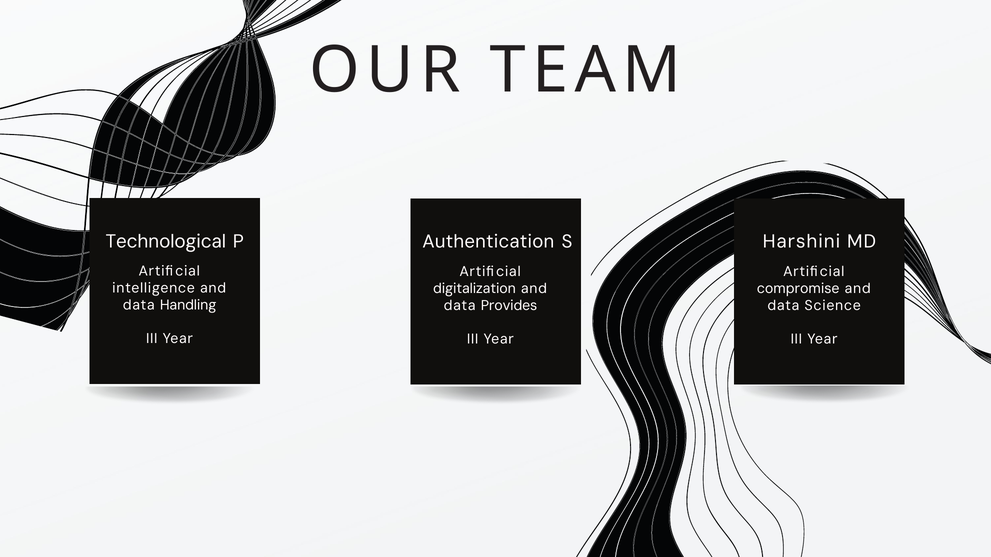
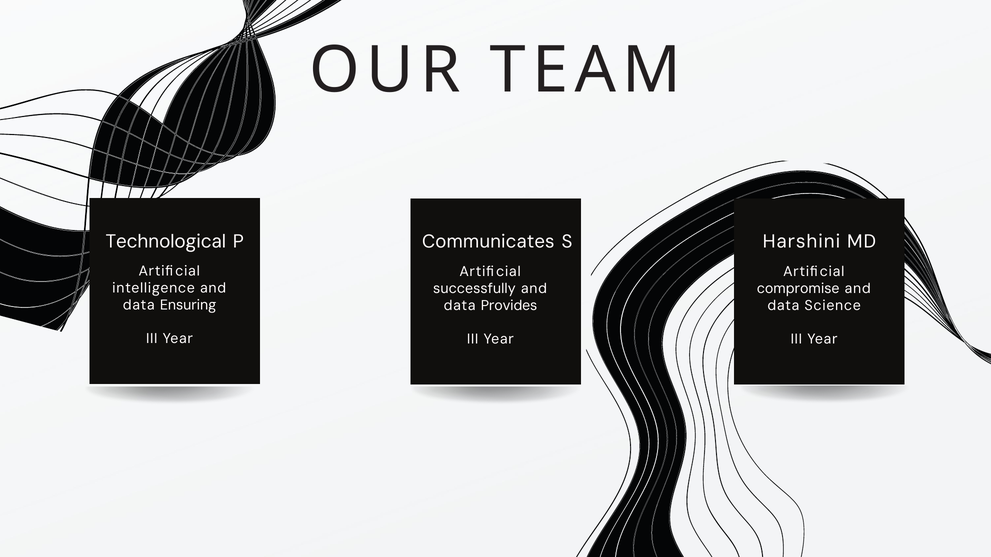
Authentication: Authentication -> Communicates
digitalization: digitalization -> successfully
Handling: Handling -> Ensuring
